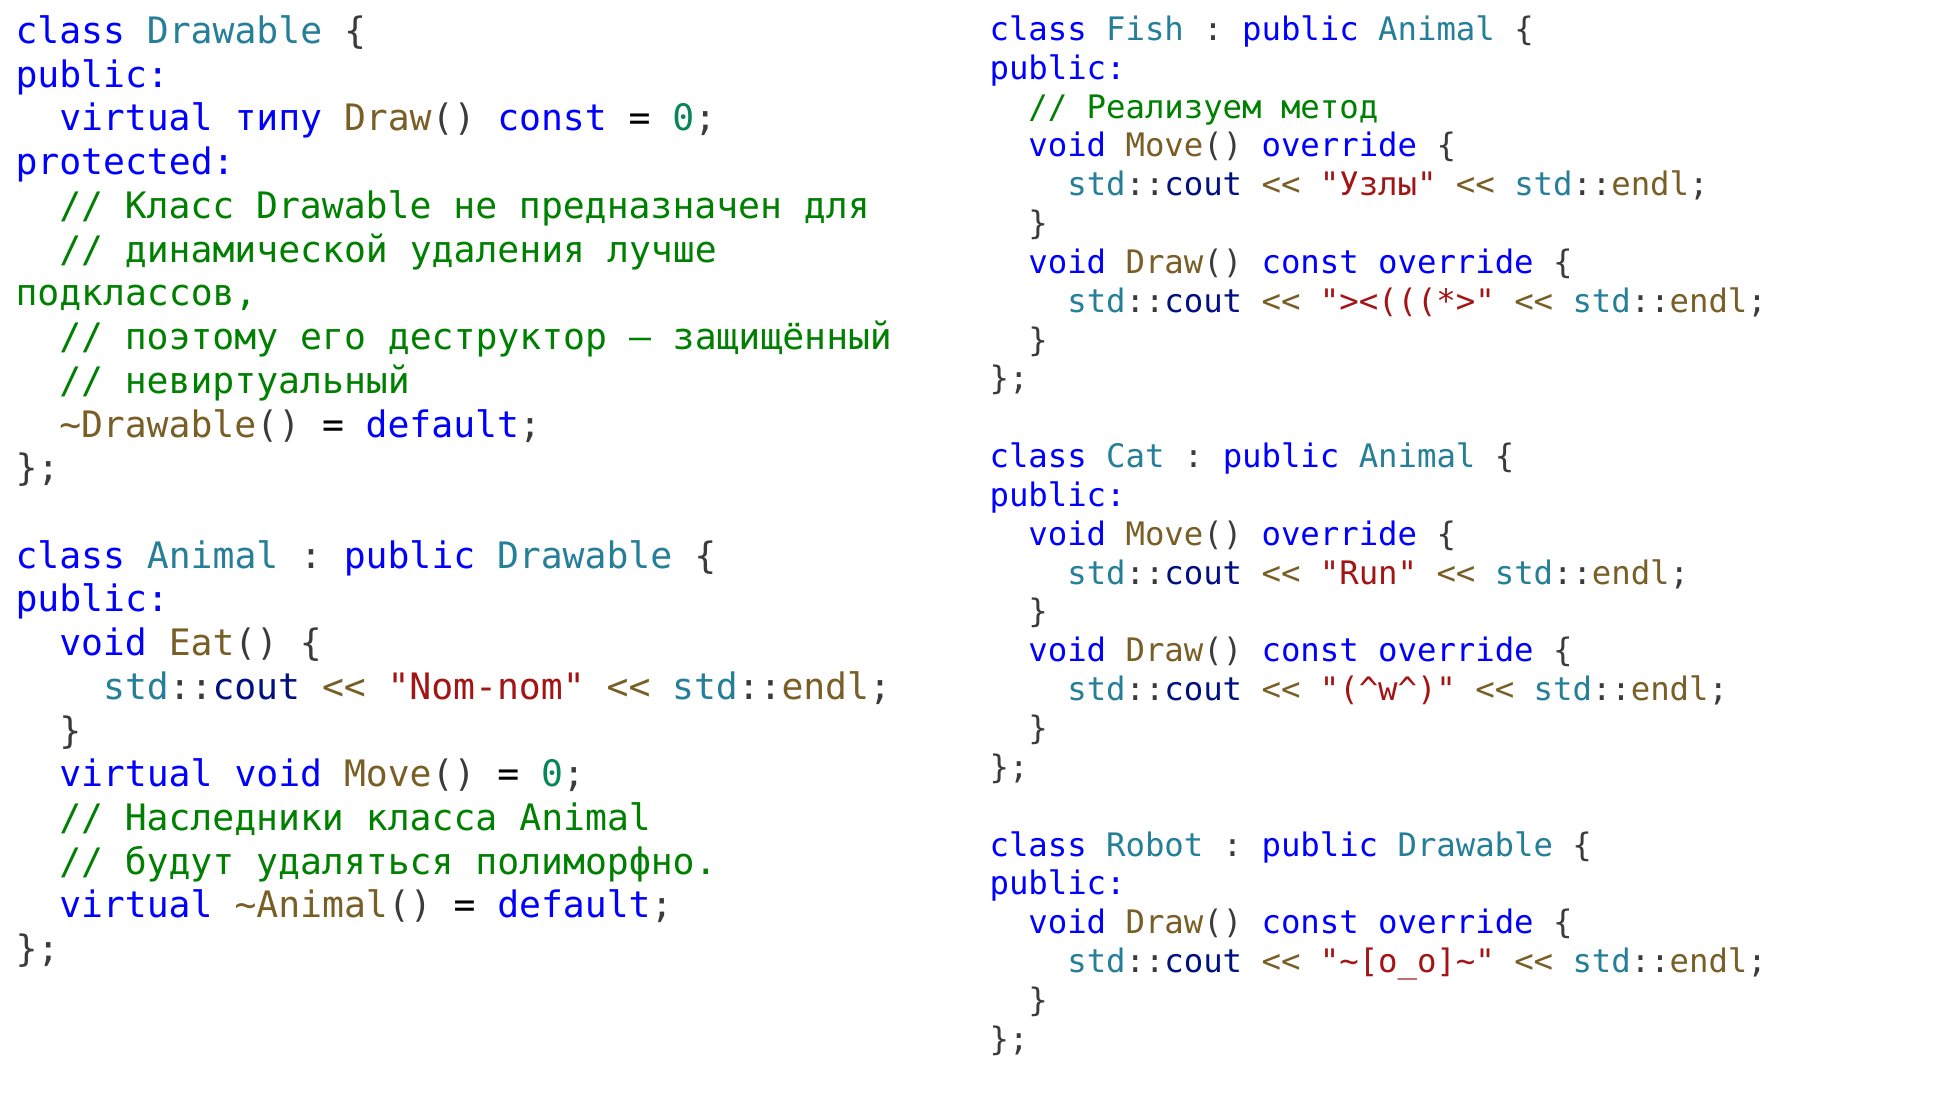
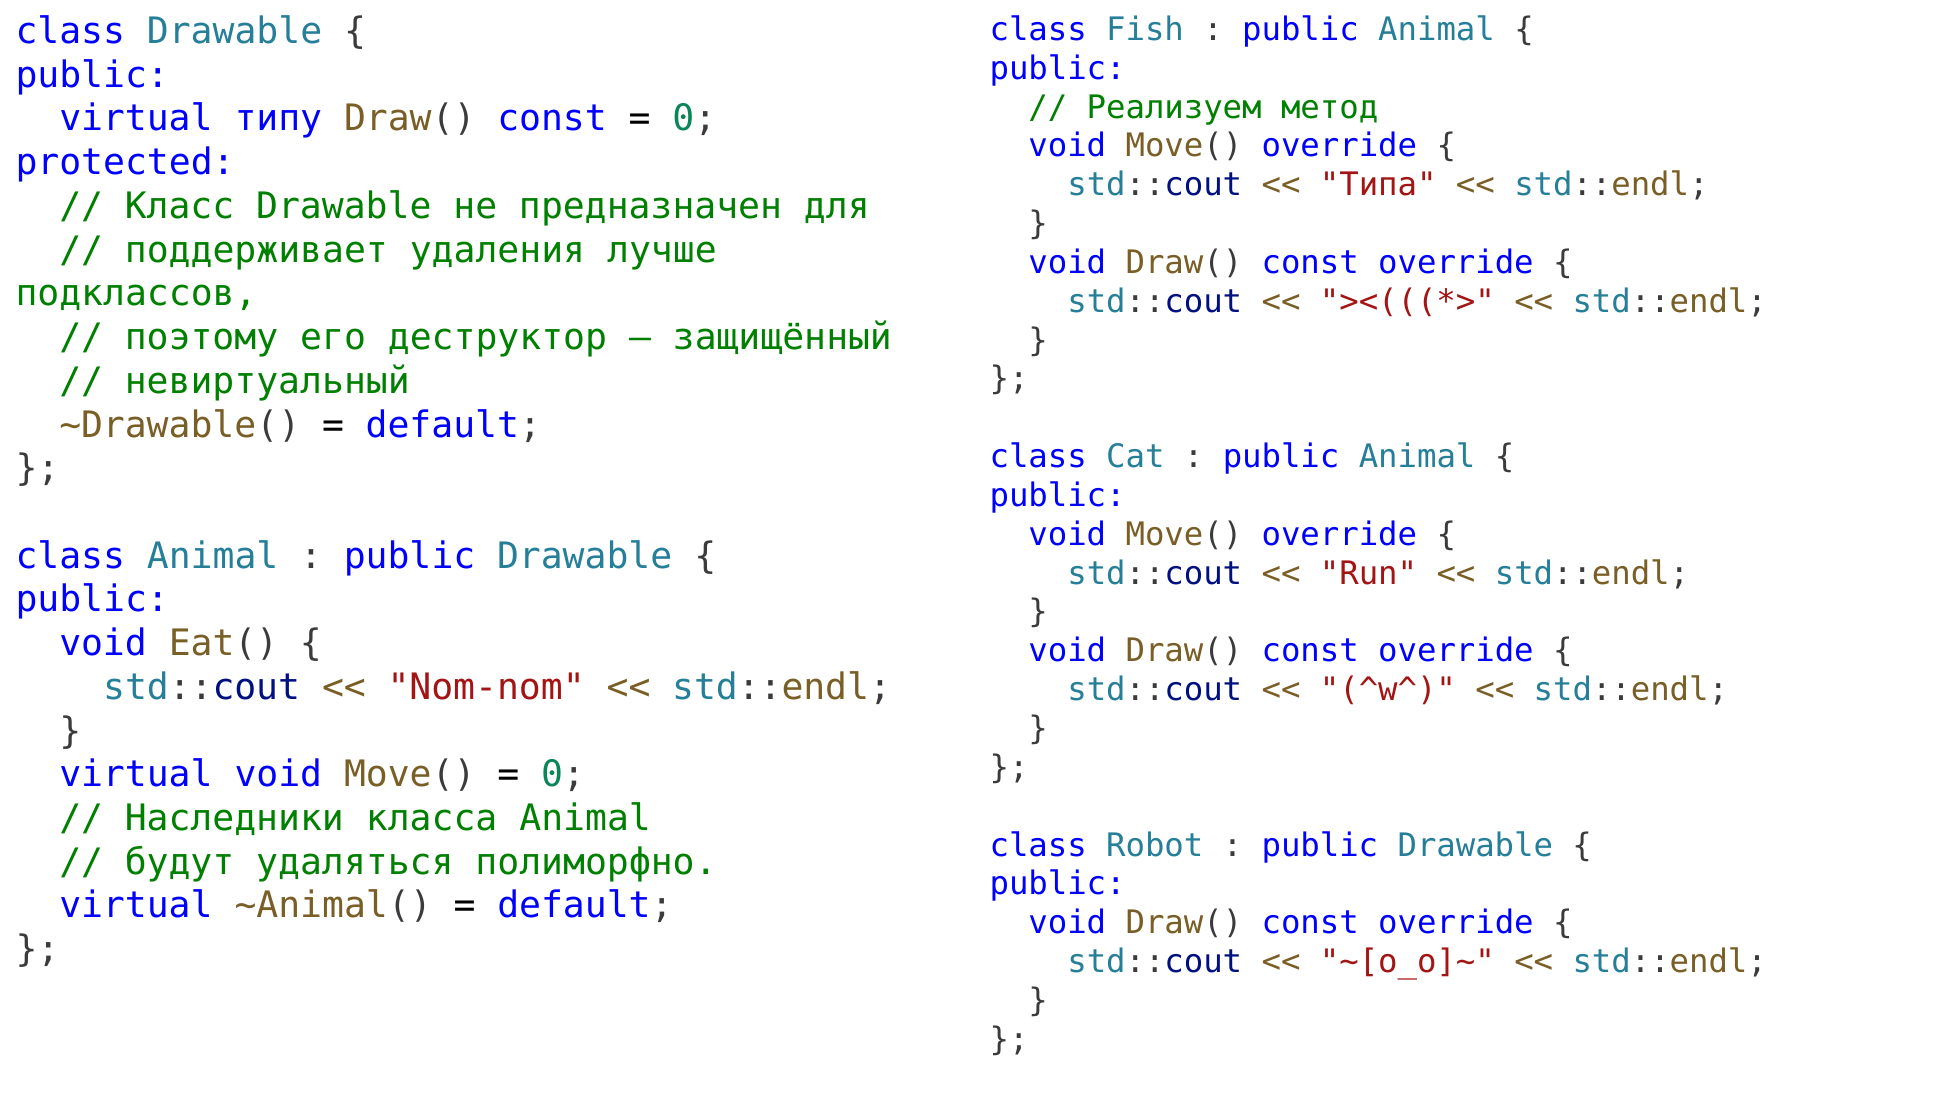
Узлы: Узлы -> Типа
динамической: динамической -> поддерживает
